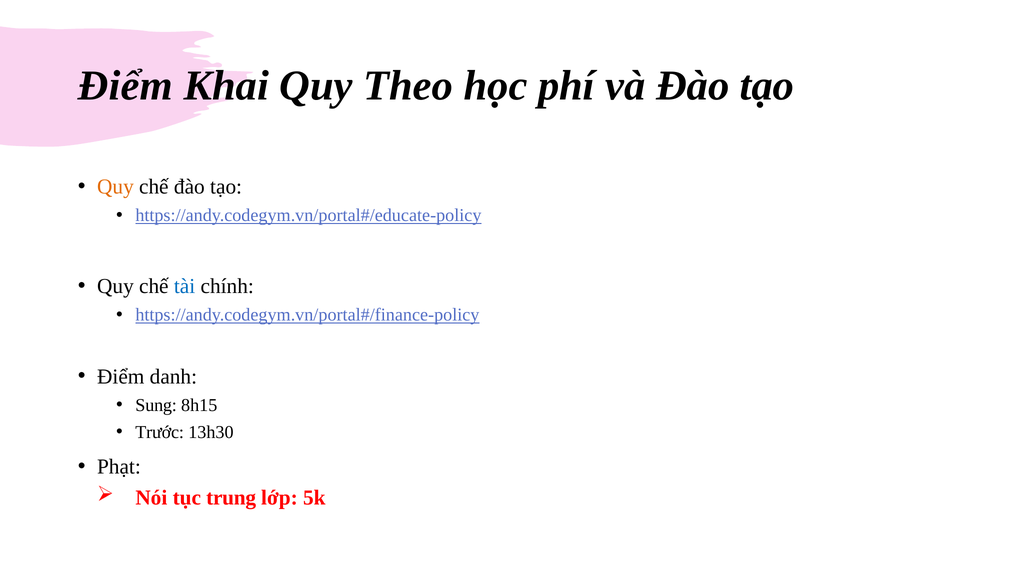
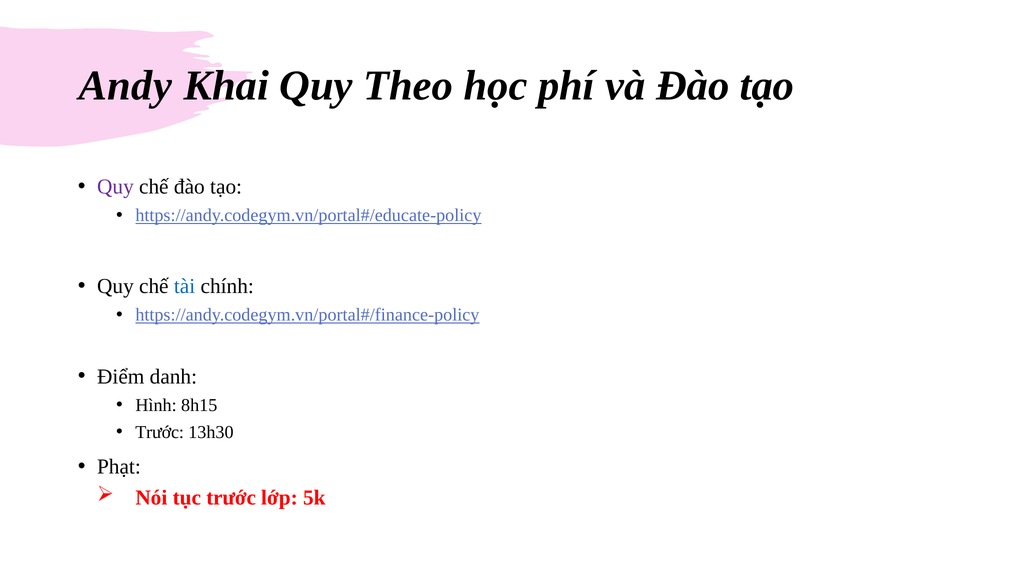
Điểm at (125, 86): Điểm -> Andy
Quy at (115, 187) colour: orange -> purple
Sung: Sung -> Hình
tục trung: trung -> trước
